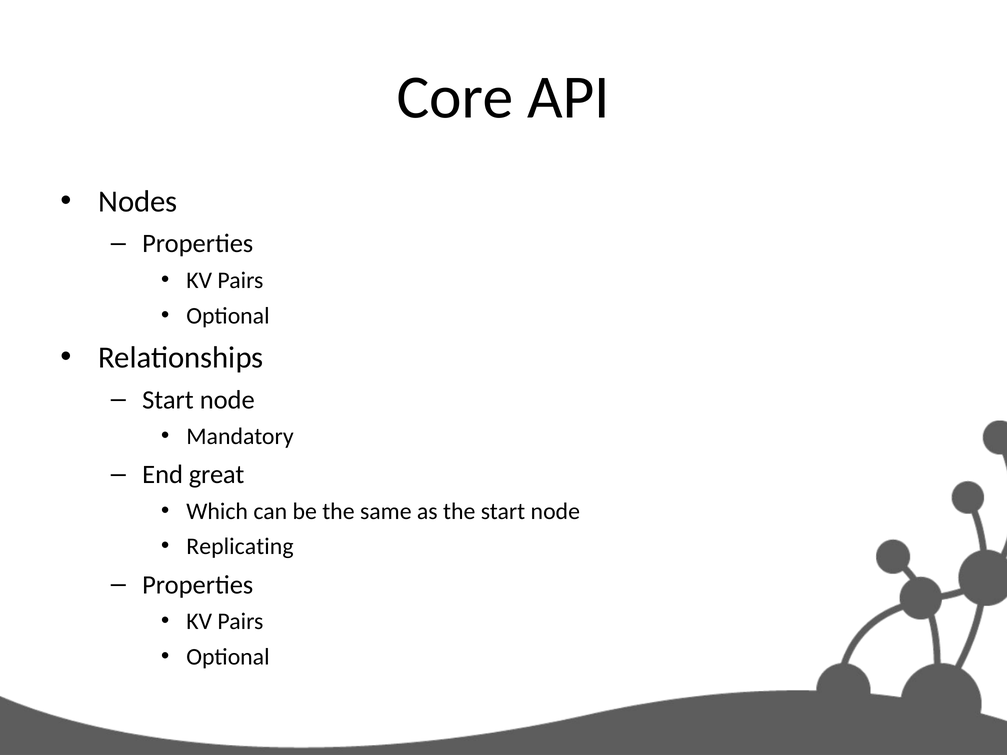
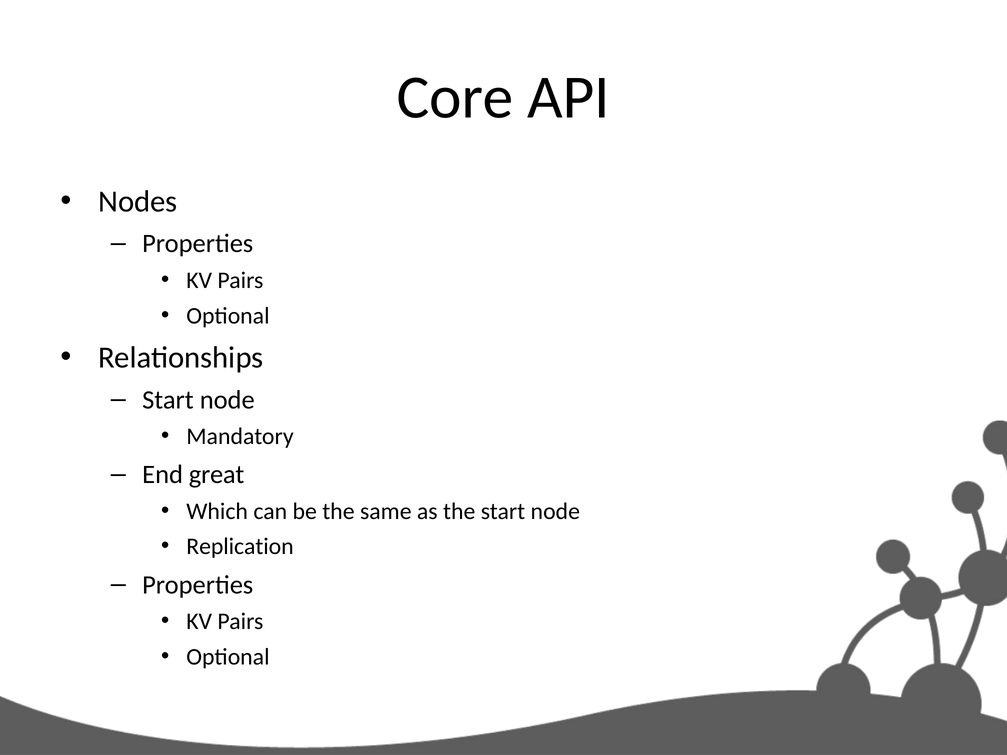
Replicating: Replicating -> Replication
